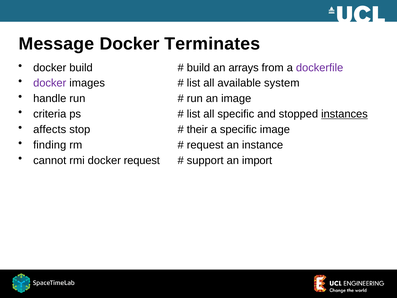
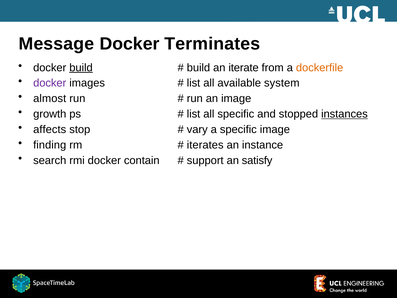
build at (81, 68) underline: none -> present
arrays: arrays -> iterate
dockerfile colour: purple -> orange
handle: handle -> almost
criteria: criteria -> growth
their: their -> vary
request at (205, 145): request -> iterates
cannot: cannot -> search
docker request: request -> contain
import: import -> satisfy
